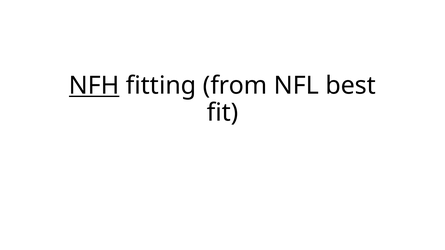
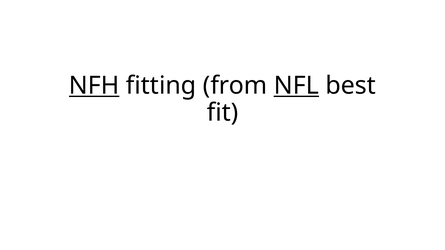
NFL underline: none -> present
